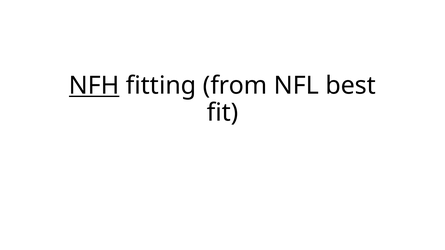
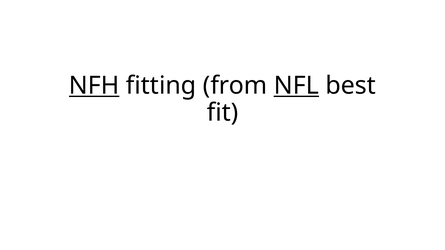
NFL underline: none -> present
